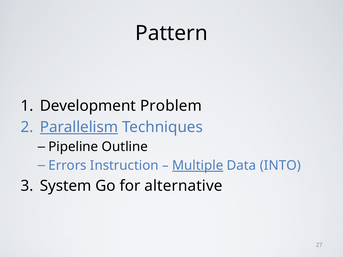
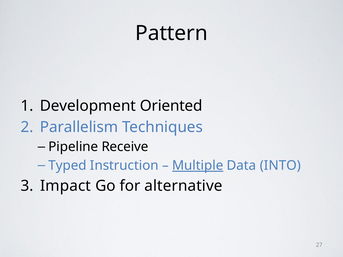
Problem: Problem -> Oriented
Parallelism underline: present -> none
Outline: Outline -> Receive
Errors: Errors -> Typed
System: System -> Impact
